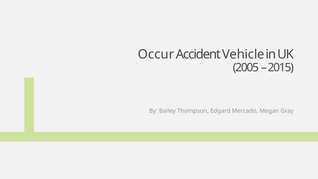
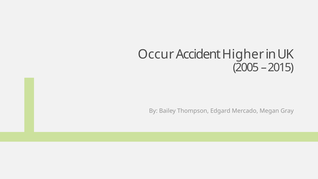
Vehicle: Vehicle -> Higher
